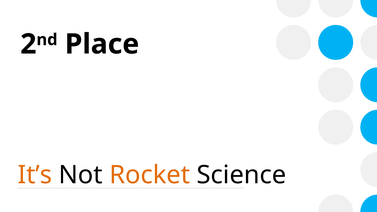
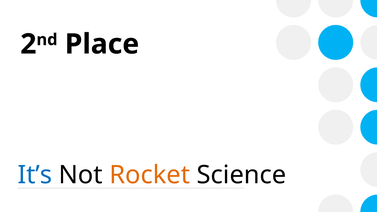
It’s colour: orange -> blue
